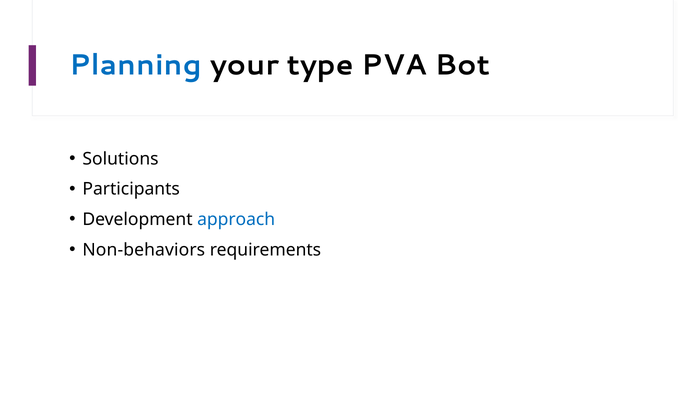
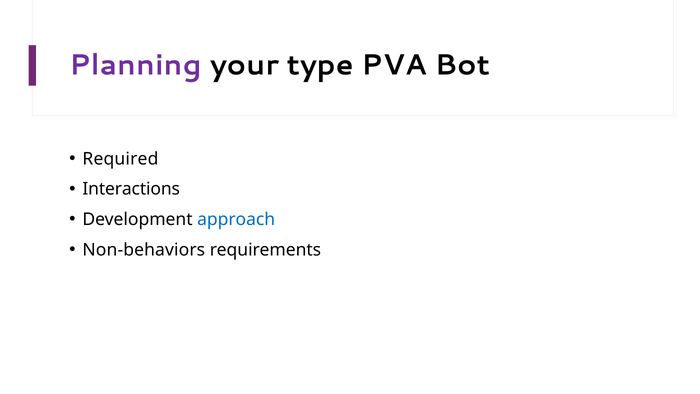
Planning colour: blue -> purple
Solutions: Solutions -> Required
Participants: Participants -> Interactions
